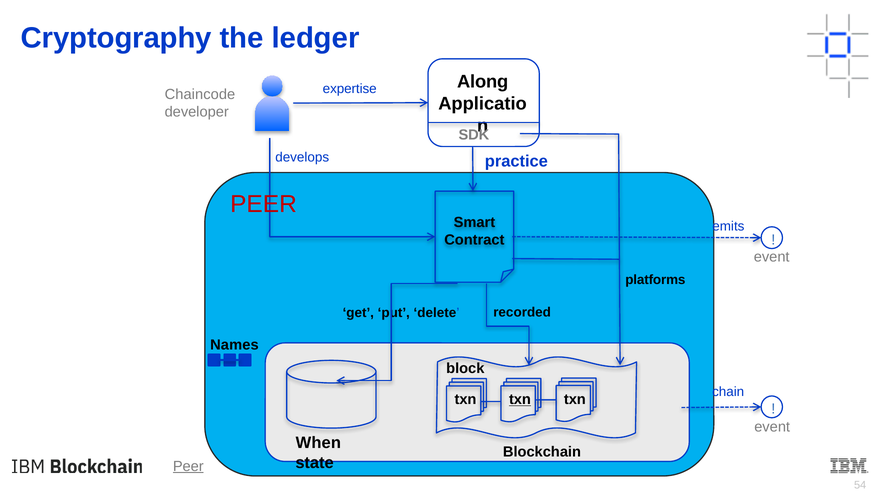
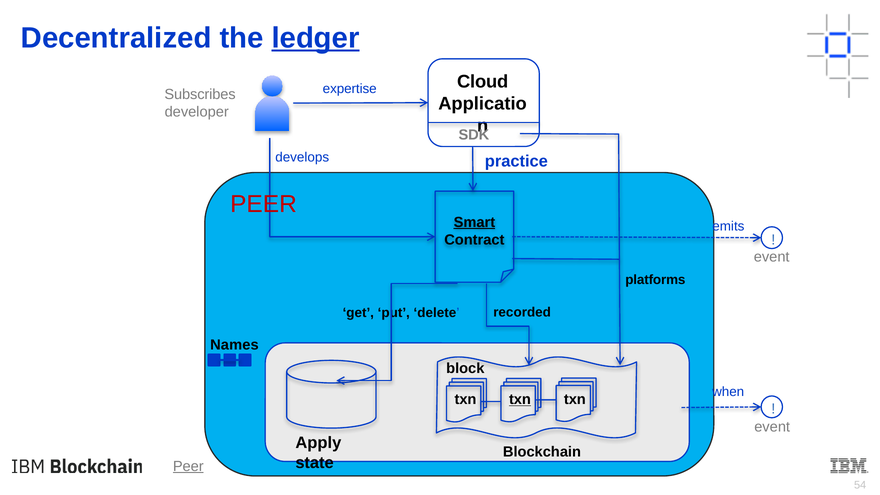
Cryptography: Cryptography -> Decentralized
ledger underline: none -> present
Along: Along -> Cloud
Chaincode: Chaincode -> Subscribes
Smart underline: none -> present
chain: chain -> when
When: When -> Apply
